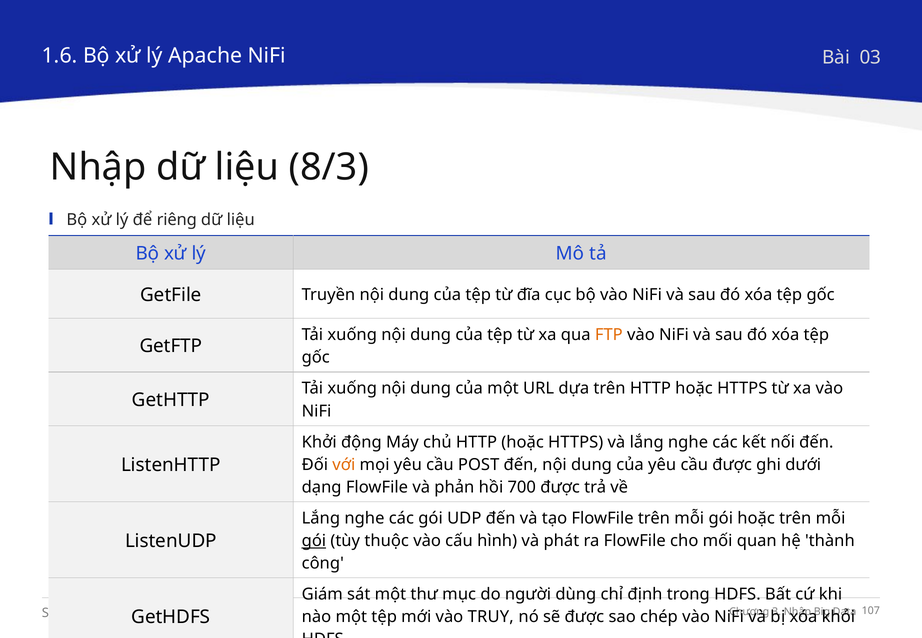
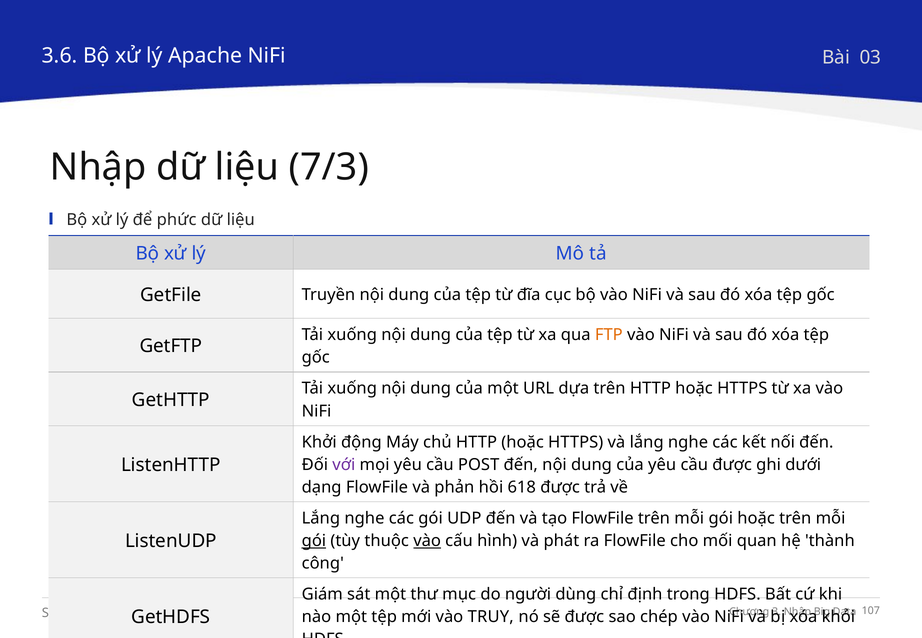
1.6: 1.6 -> 3.6
8/3: 8/3 -> 7/3
riêng: riêng -> phức
với colour: orange -> purple
700: 700 -> 618
vào at (427, 541) underline: none -> present
